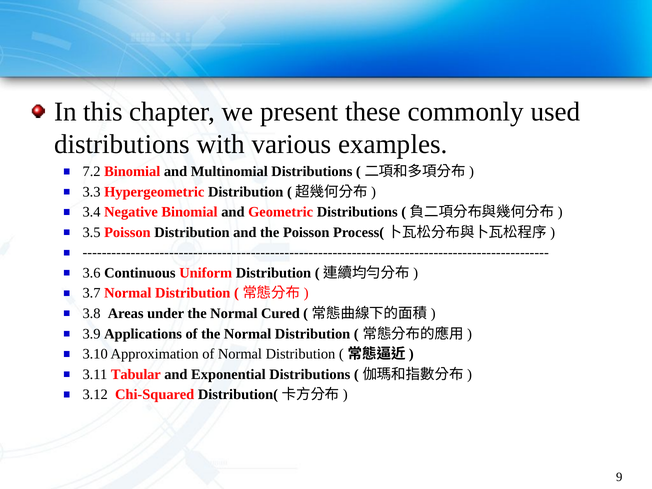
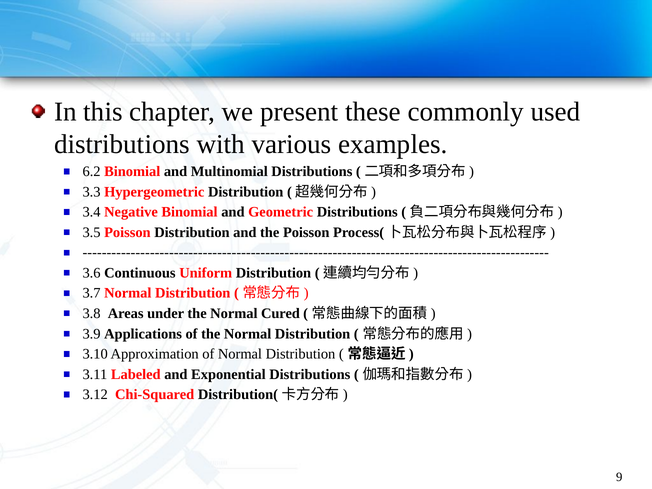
7.2: 7.2 -> 6.2
Tabular: Tabular -> Labeled
